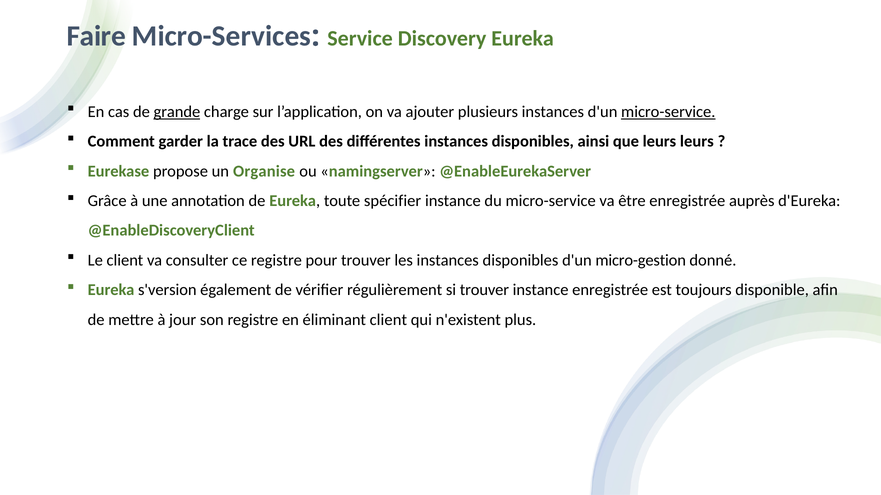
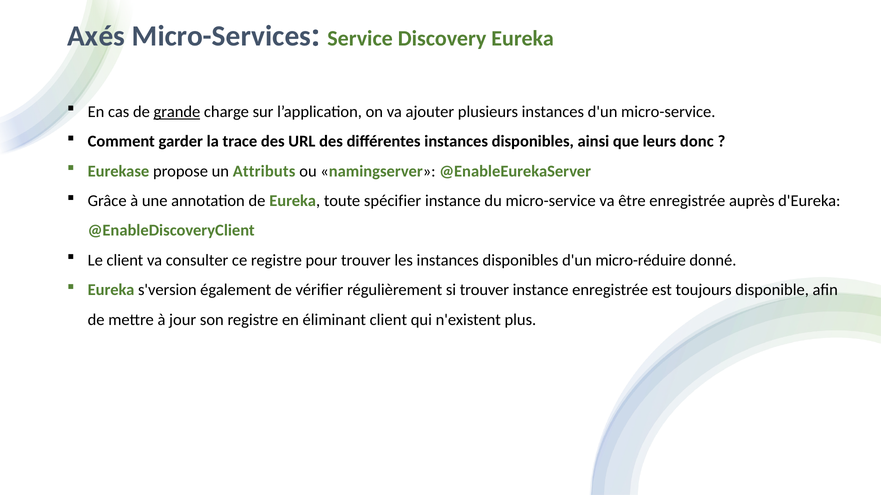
Faire: Faire -> Axés
micro-service at (668, 112) underline: present -> none
leurs leurs: leurs -> donc
Organise: Organise -> Attributs
micro-gestion: micro-gestion -> micro-réduire
